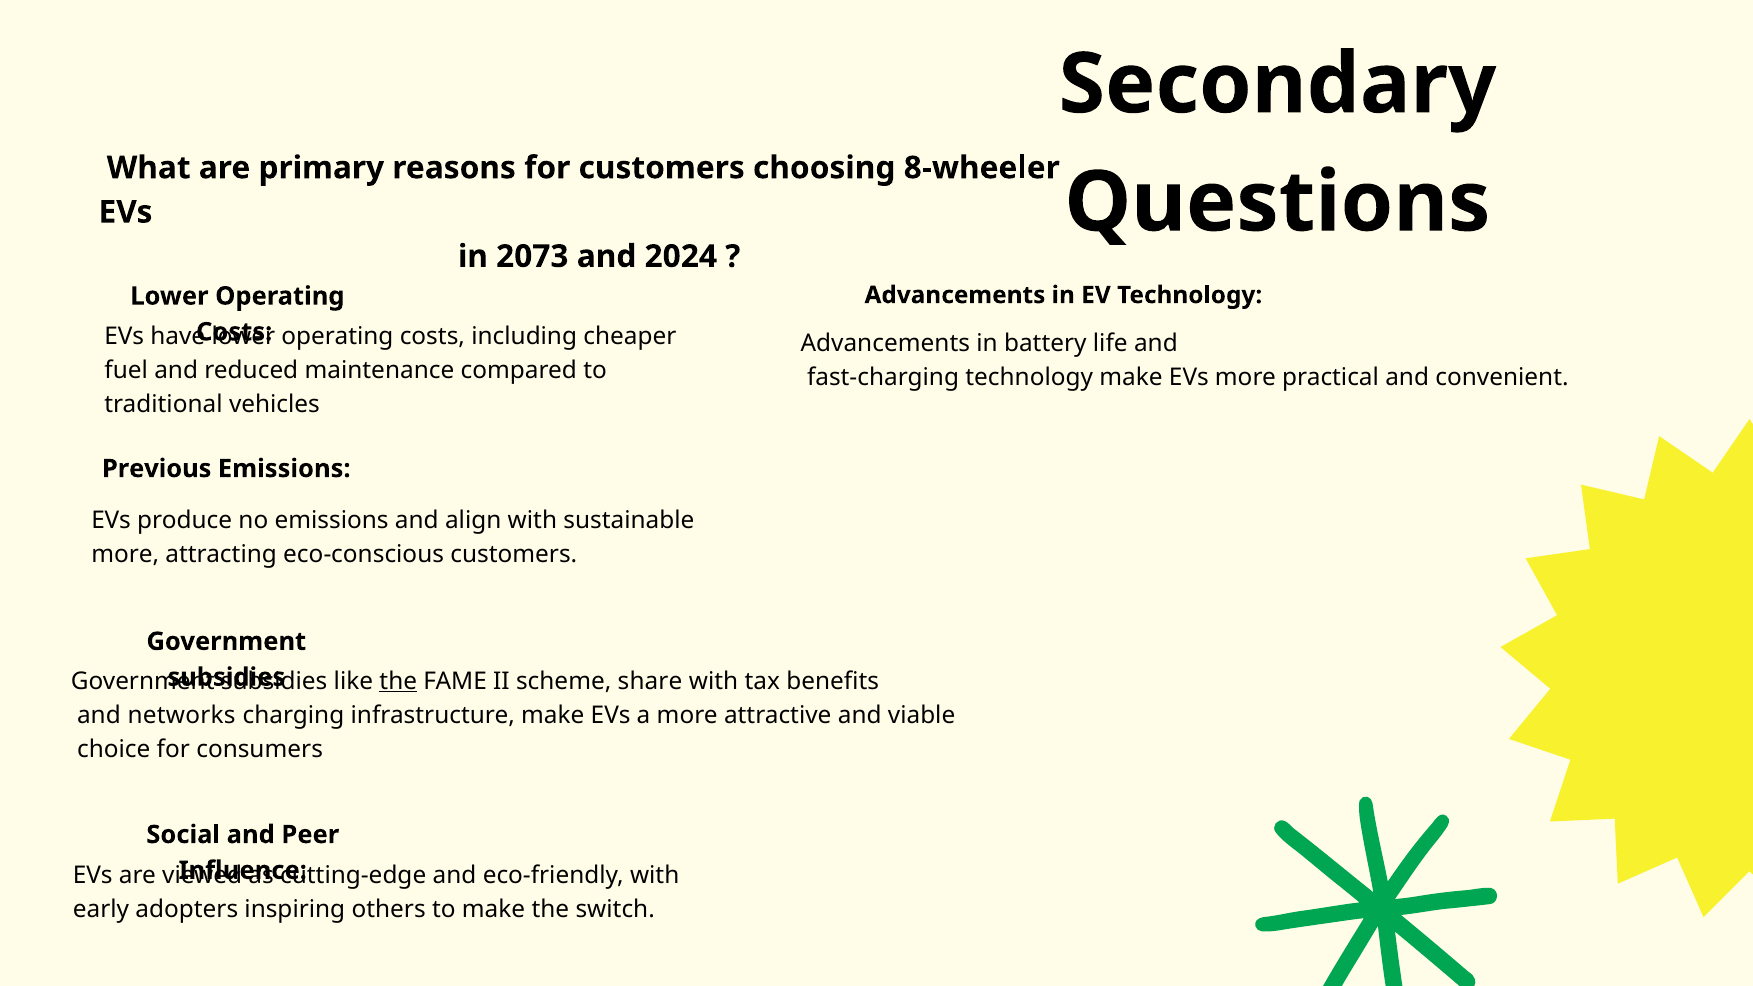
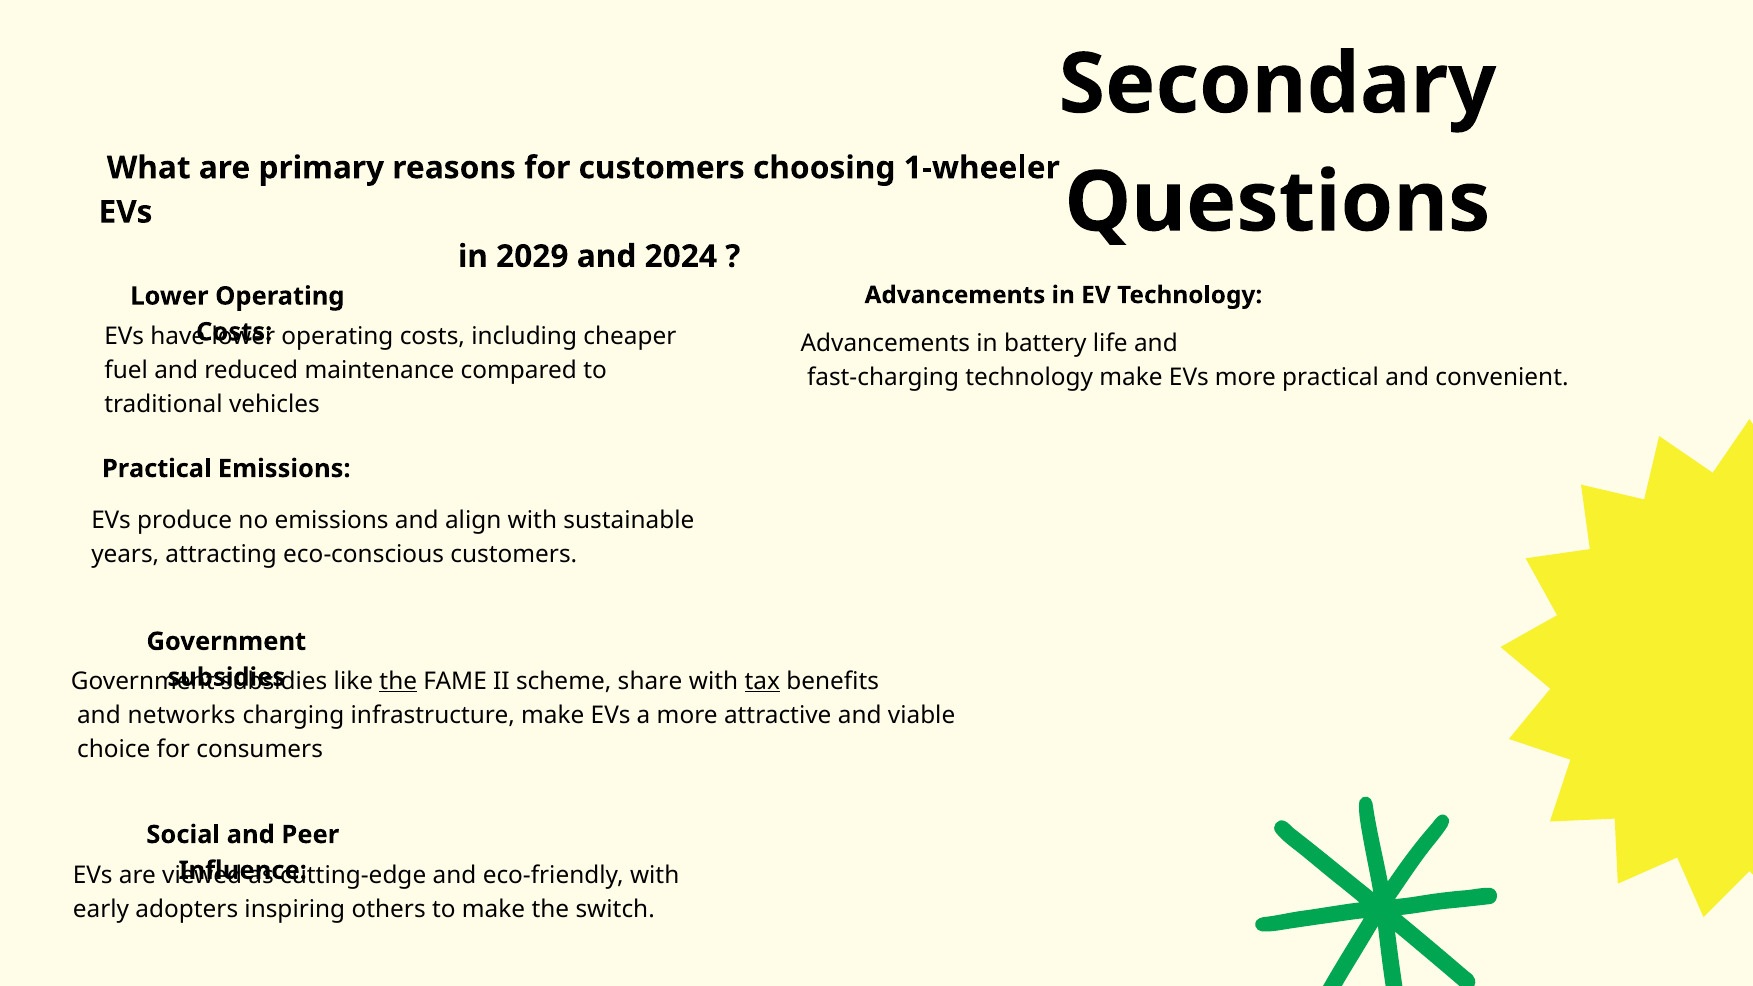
8-wheeler: 8-wheeler -> 1-wheeler
2073: 2073 -> 2029
Previous at (157, 469): Previous -> Practical
more at (125, 554): more -> years
tax underline: none -> present
